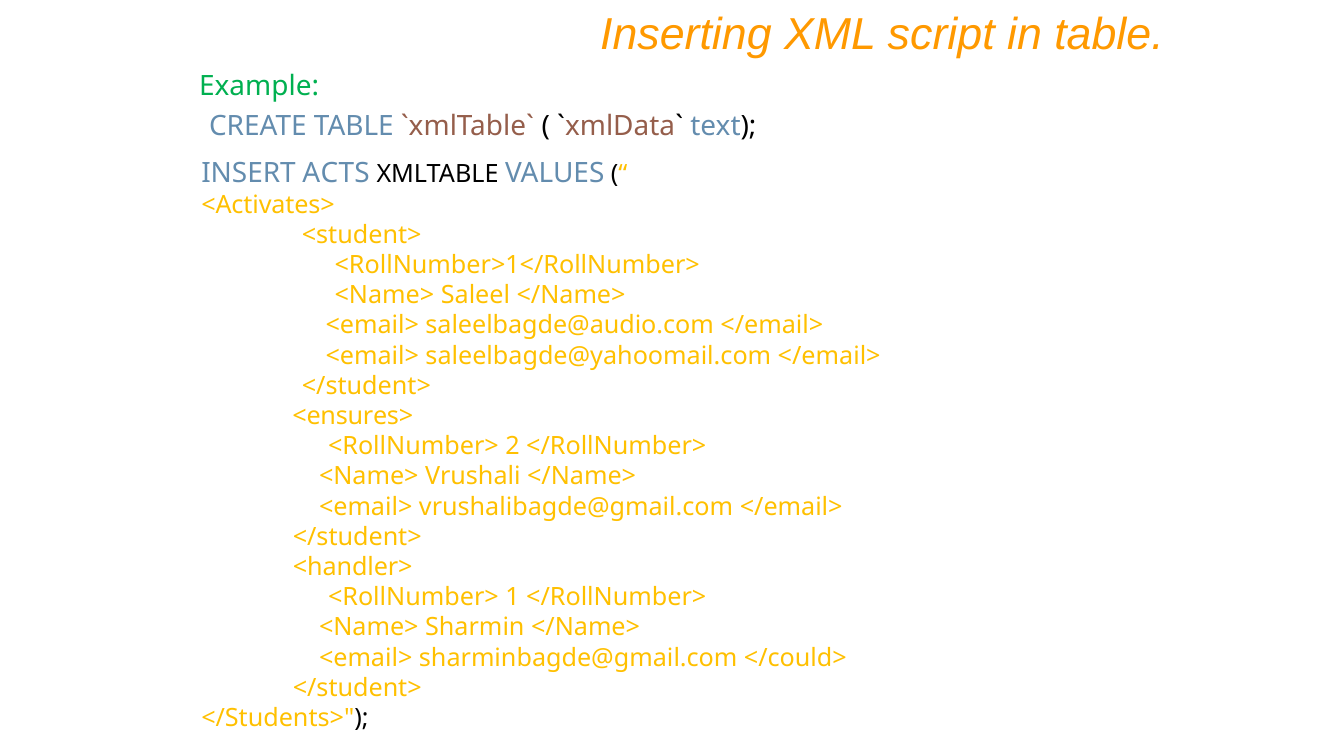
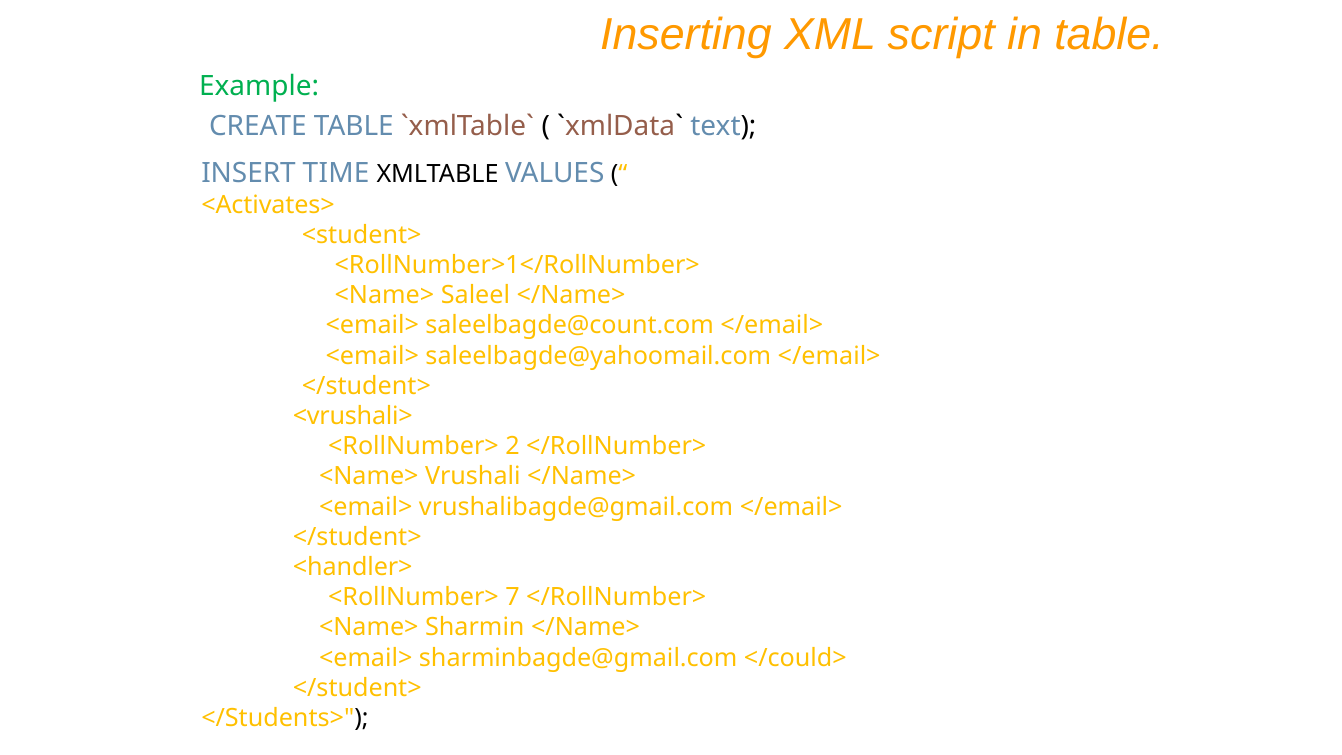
ACTS: ACTS -> TIME
saleelbagde@audio.com: saleelbagde@audio.com -> saleelbagde@count.com
<ensures>: <ensures> -> <vrushali>
1: 1 -> 7
